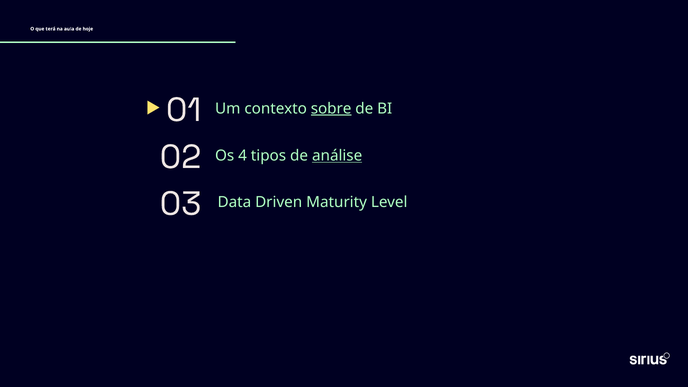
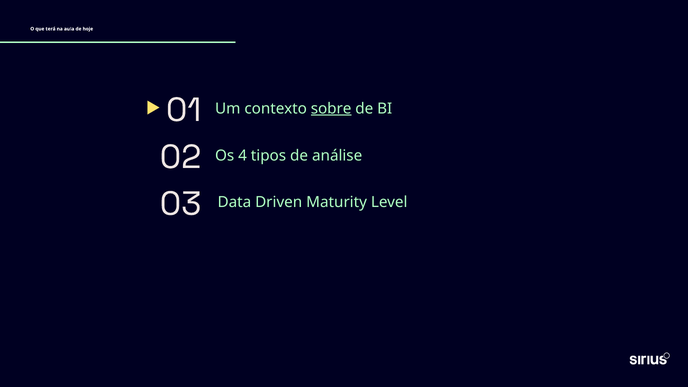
análise underline: present -> none
